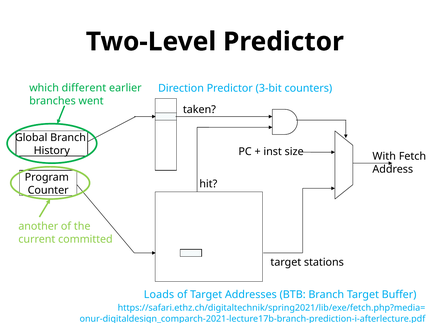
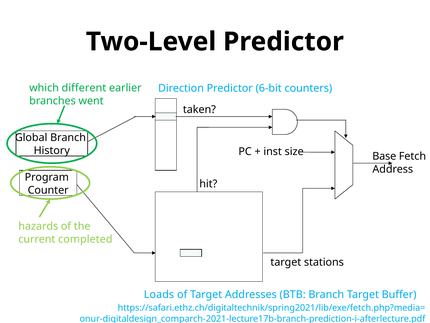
3-bit: 3-bit -> 6-bit
With: With -> Base
another: another -> hazards
committed: committed -> completed
